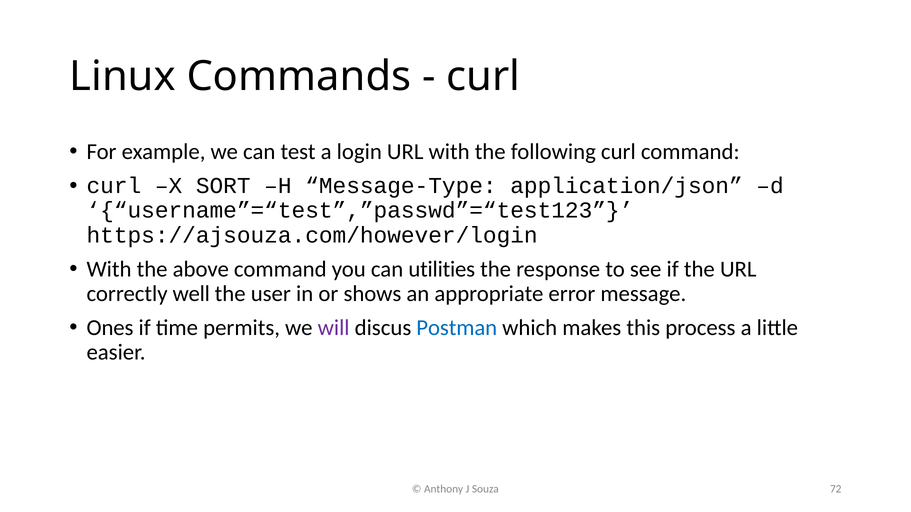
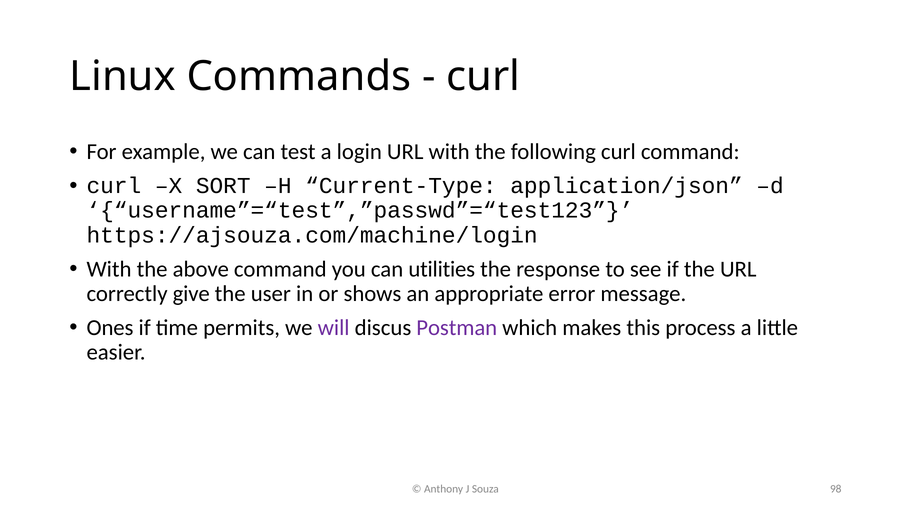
Message-Type: Message-Type -> Current-Type
https://ajsouza.com/however/login: https://ajsouza.com/however/login -> https://ajsouza.com/machine/login
well: well -> give
Postman colour: blue -> purple
72: 72 -> 98
